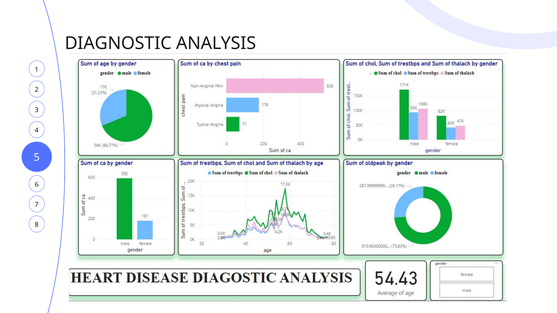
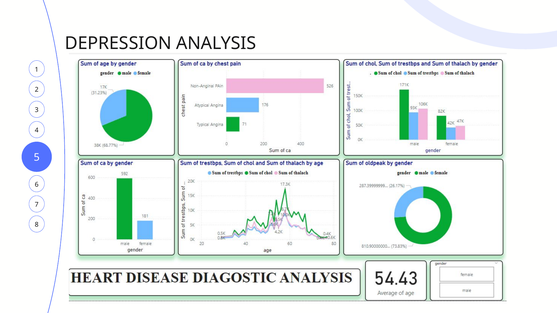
DIAGNOSTIC: DIAGNOSTIC -> DEPRESSION
